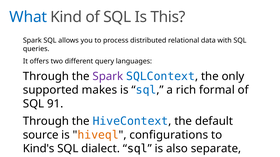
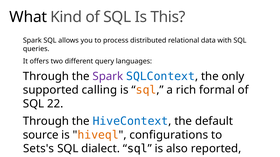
What colour: blue -> black
makes: makes -> calling
sql at (146, 90) colour: blue -> orange
91: 91 -> 22
Kind's: Kind's -> Sets's
separate: separate -> reported
